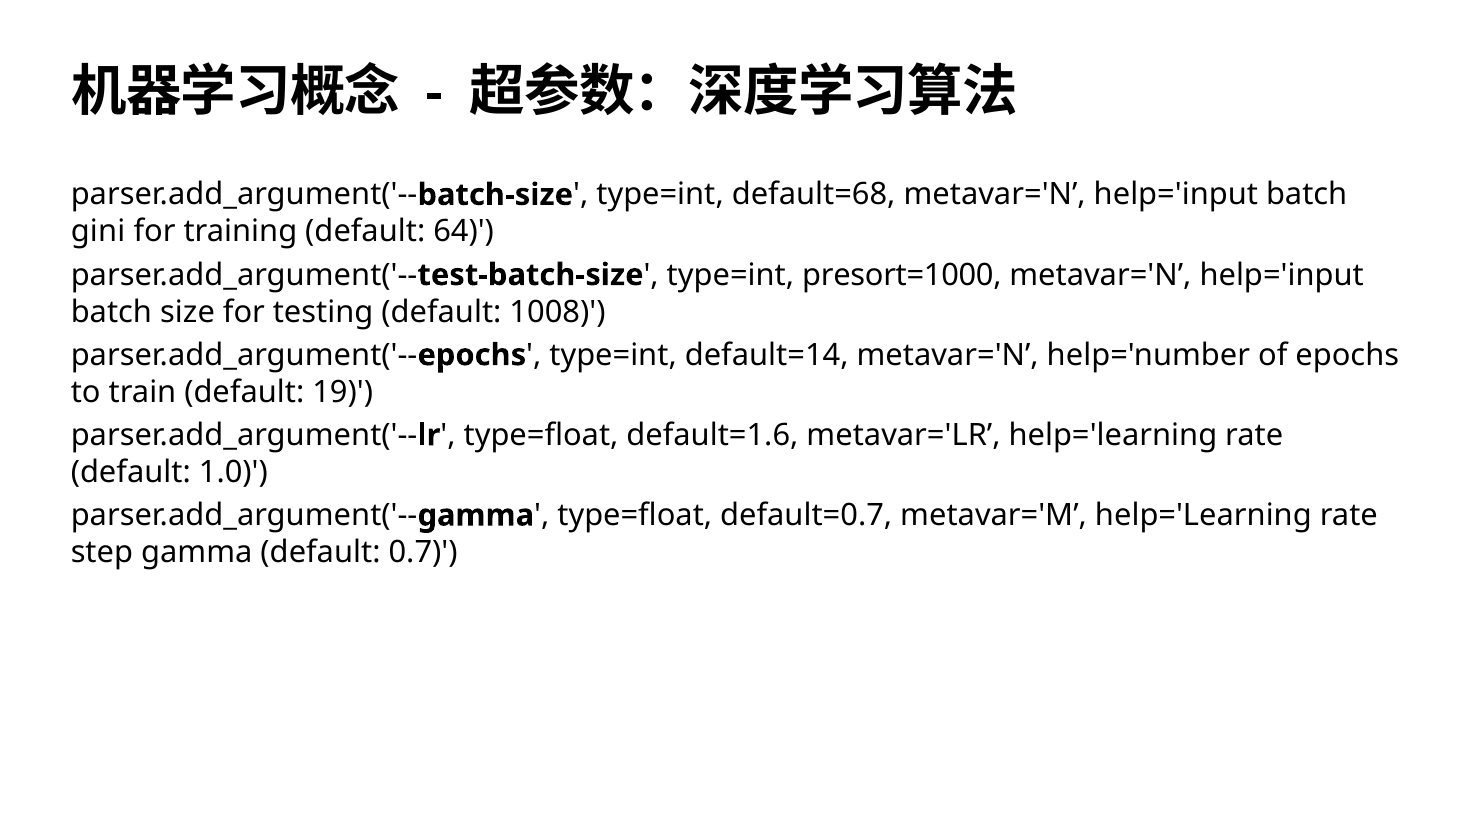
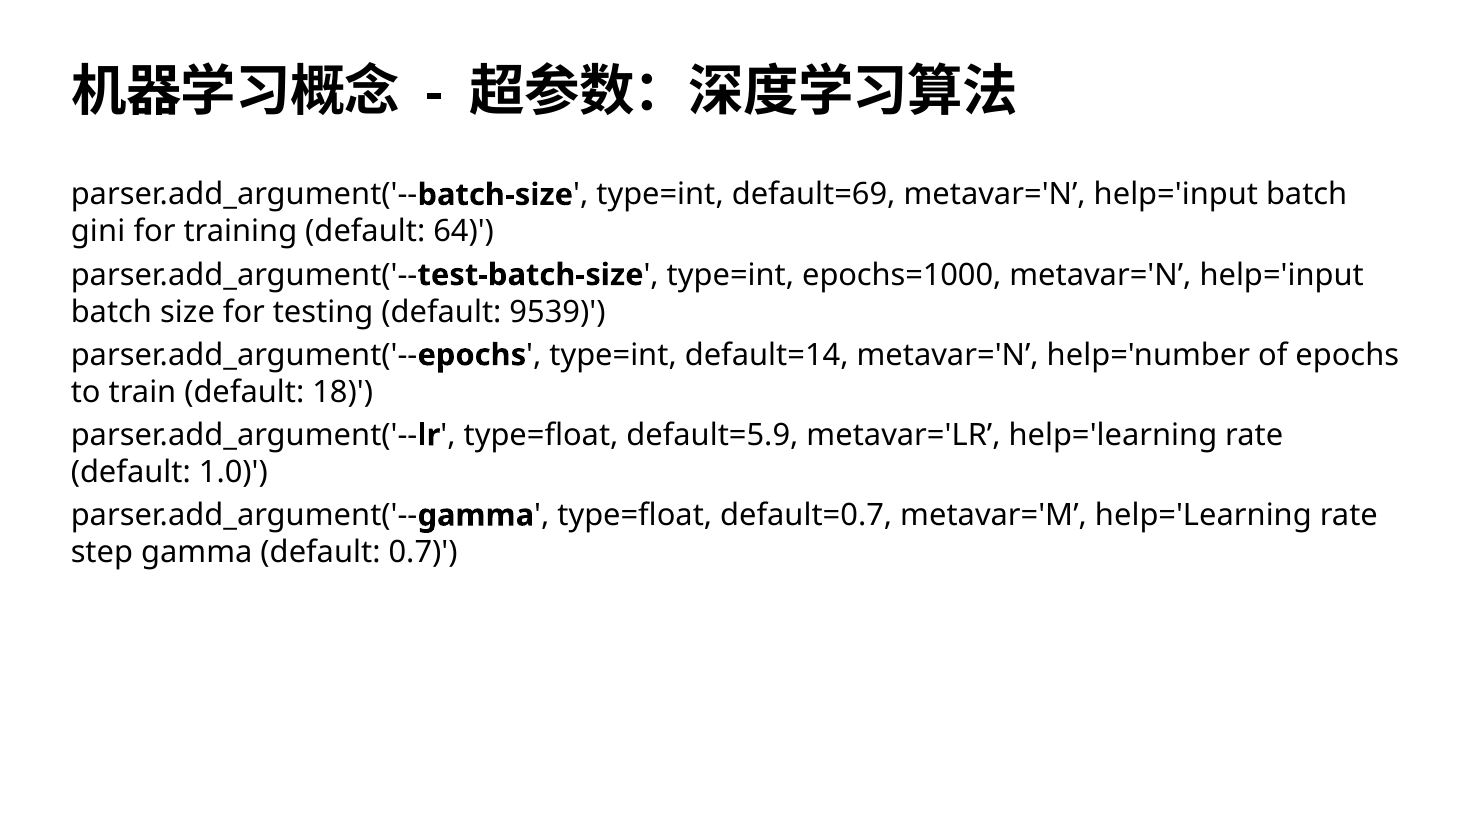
default=68: default=68 -> default=69
presort=1000: presort=1000 -> epochs=1000
1008: 1008 -> 9539
19: 19 -> 18
default=1.6: default=1.6 -> default=5.9
